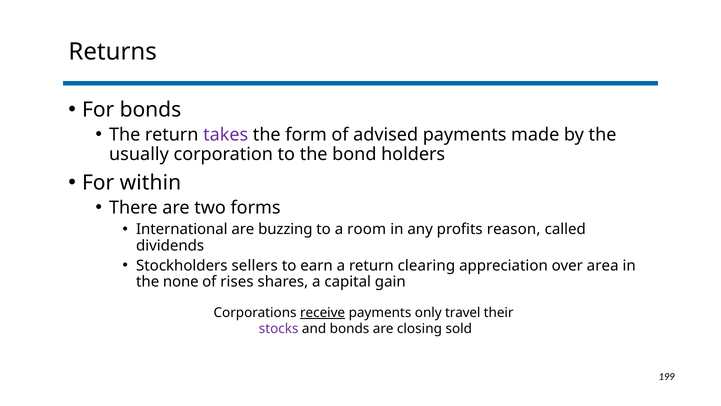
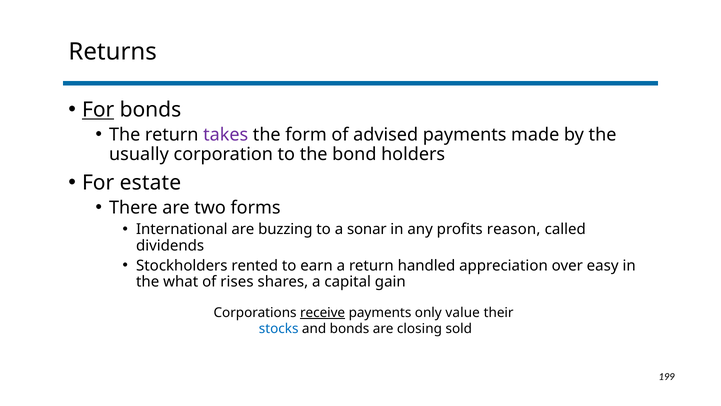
For at (98, 110) underline: none -> present
within: within -> estate
room: room -> sonar
sellers: sellers -> rented
clearing: clearing -> handled
area: area -> easy
none: none -> what
travel: travel -> value
stocks colour: purple -> blue
